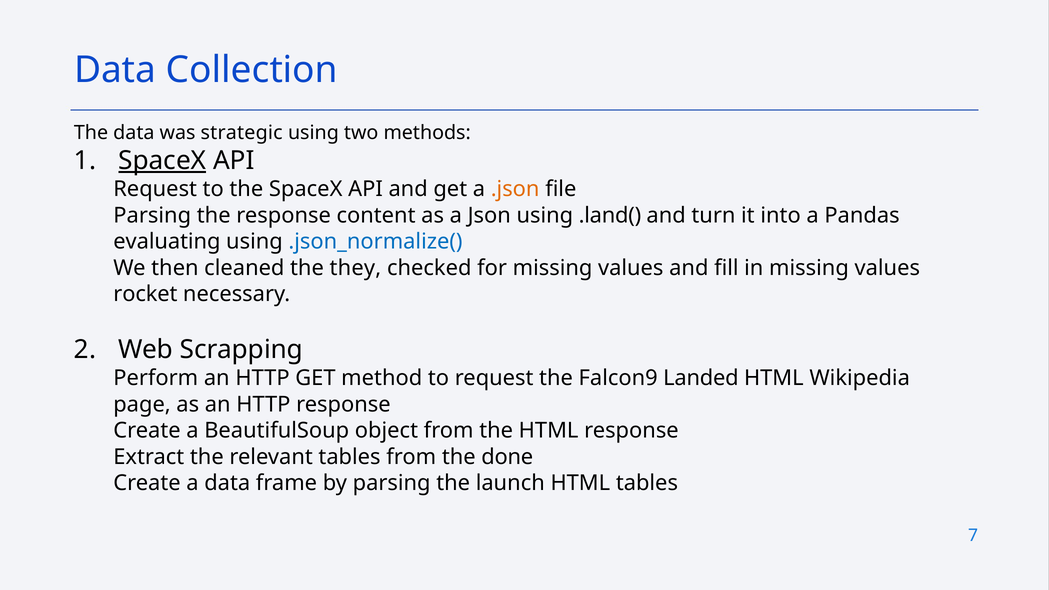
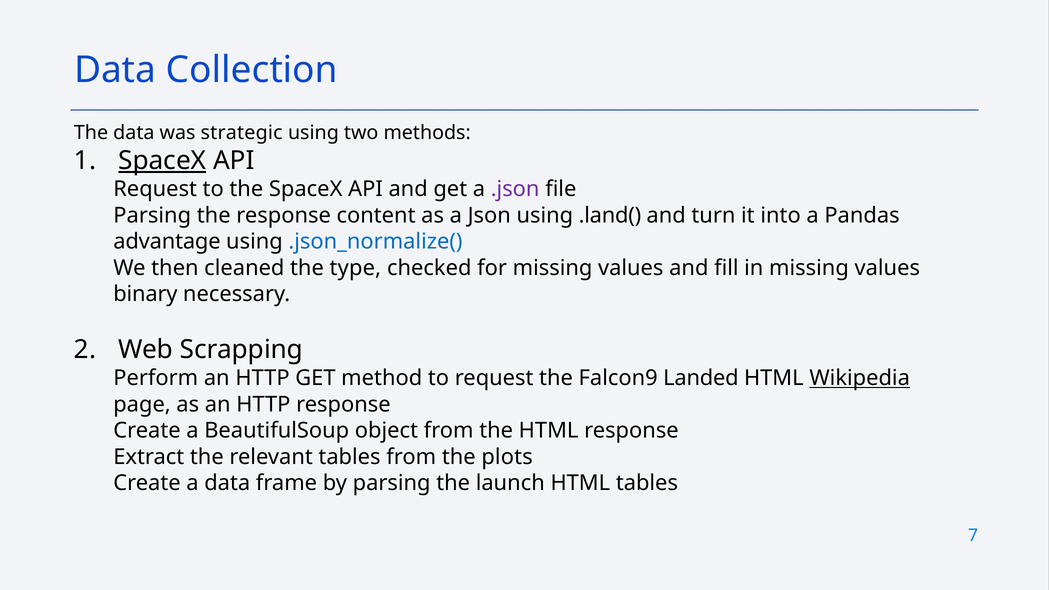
.json colour: orange -> purple
evaluating: evaluating -> advantage
they: they -> type
rocket: rocket -> binary
Wikipedia underline: none -> present
done: done -> plots
